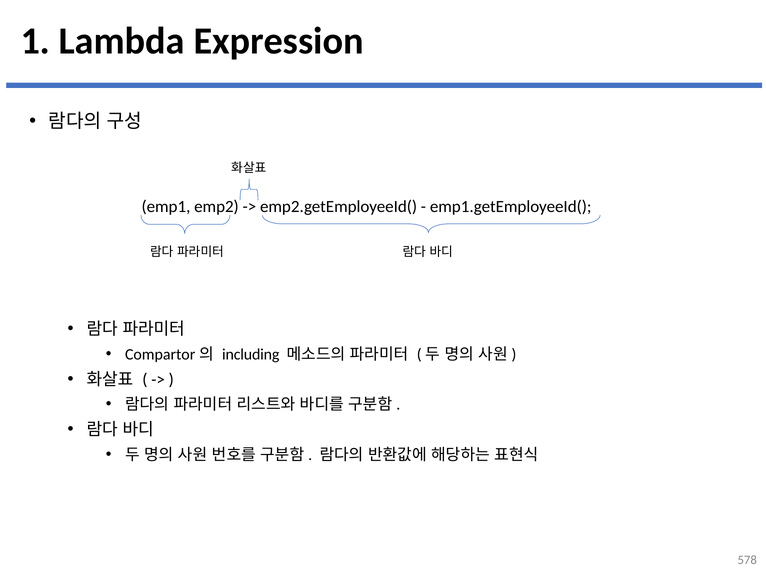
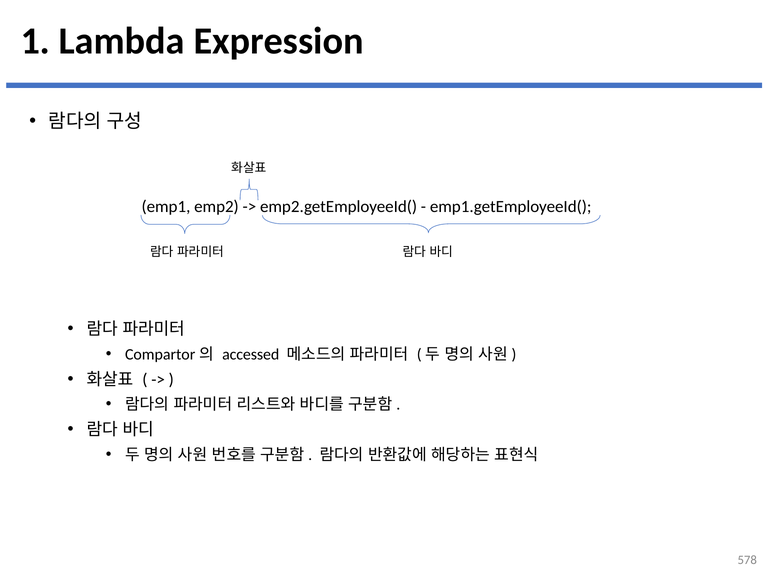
including: including -> accessed
